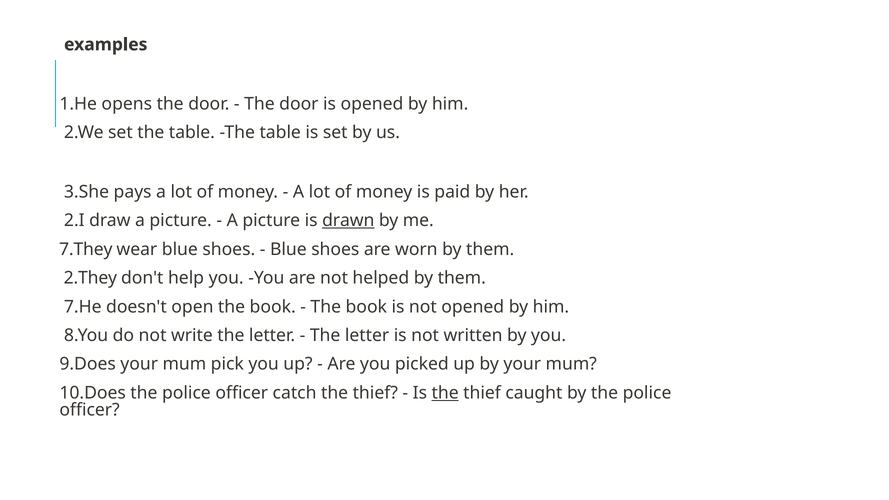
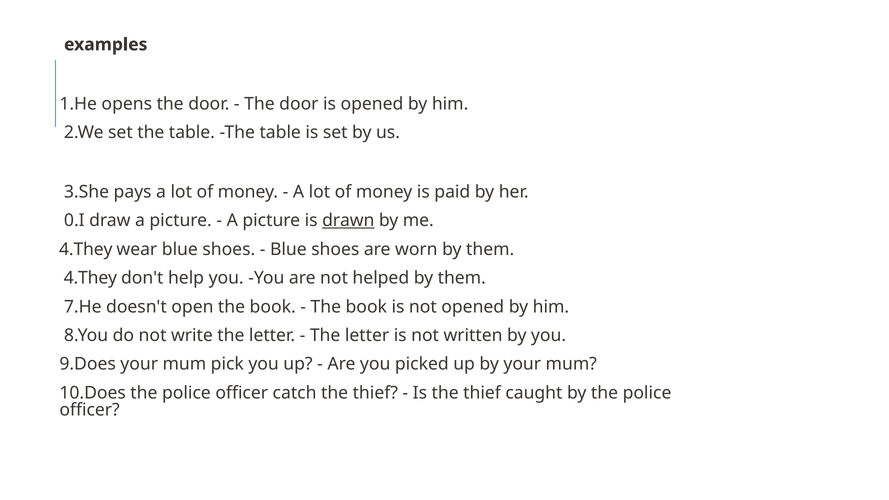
2.I: 2.I -> 0.I
7.They at (86, 249): 7.They -> 4.They
2.They at (90, 278): 2.They -> 4.They
the at (445, 393) underline: present -> none
